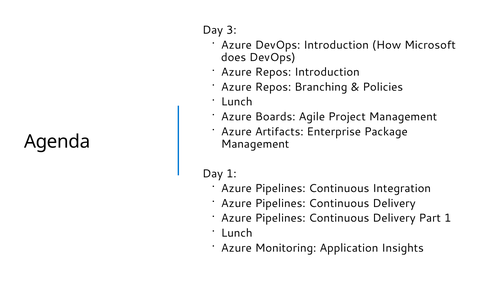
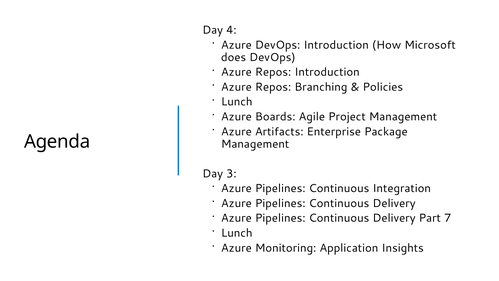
3: 3 -> 4
Day 1: 1 -> 3
Part 1: 1 -> 7
